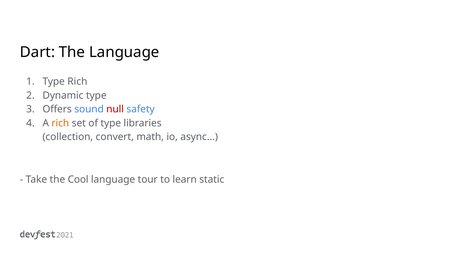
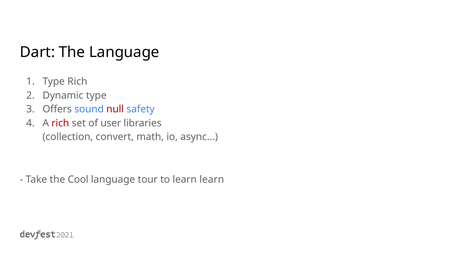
rich at (60, 123) colour: orange -> red
of type: type -> user
learn static: static -> learn
